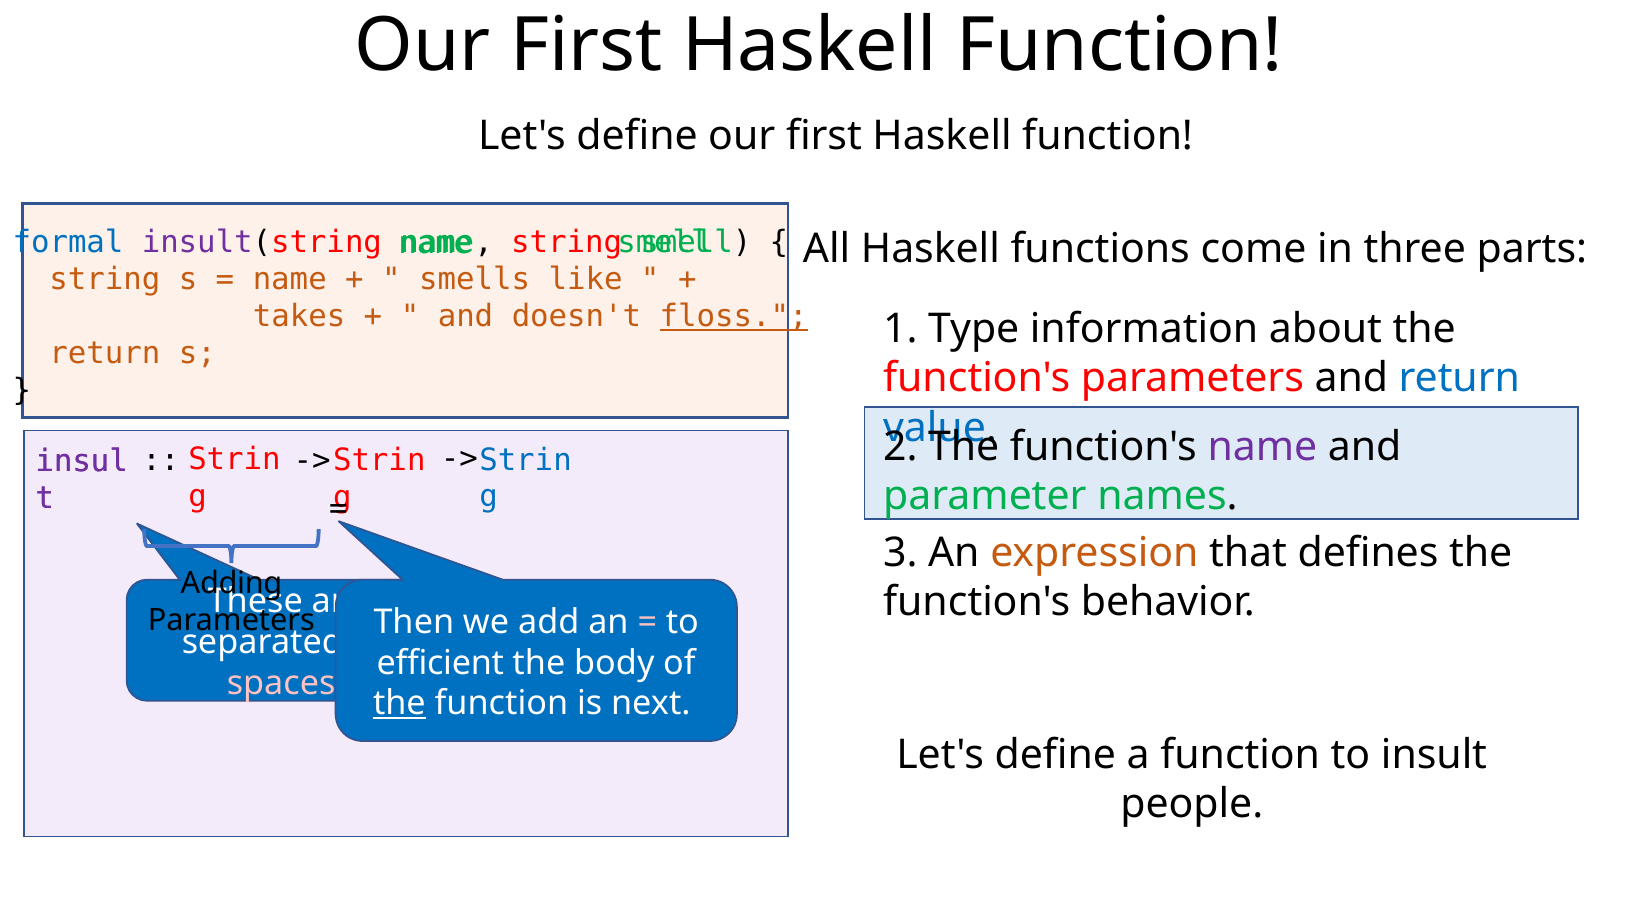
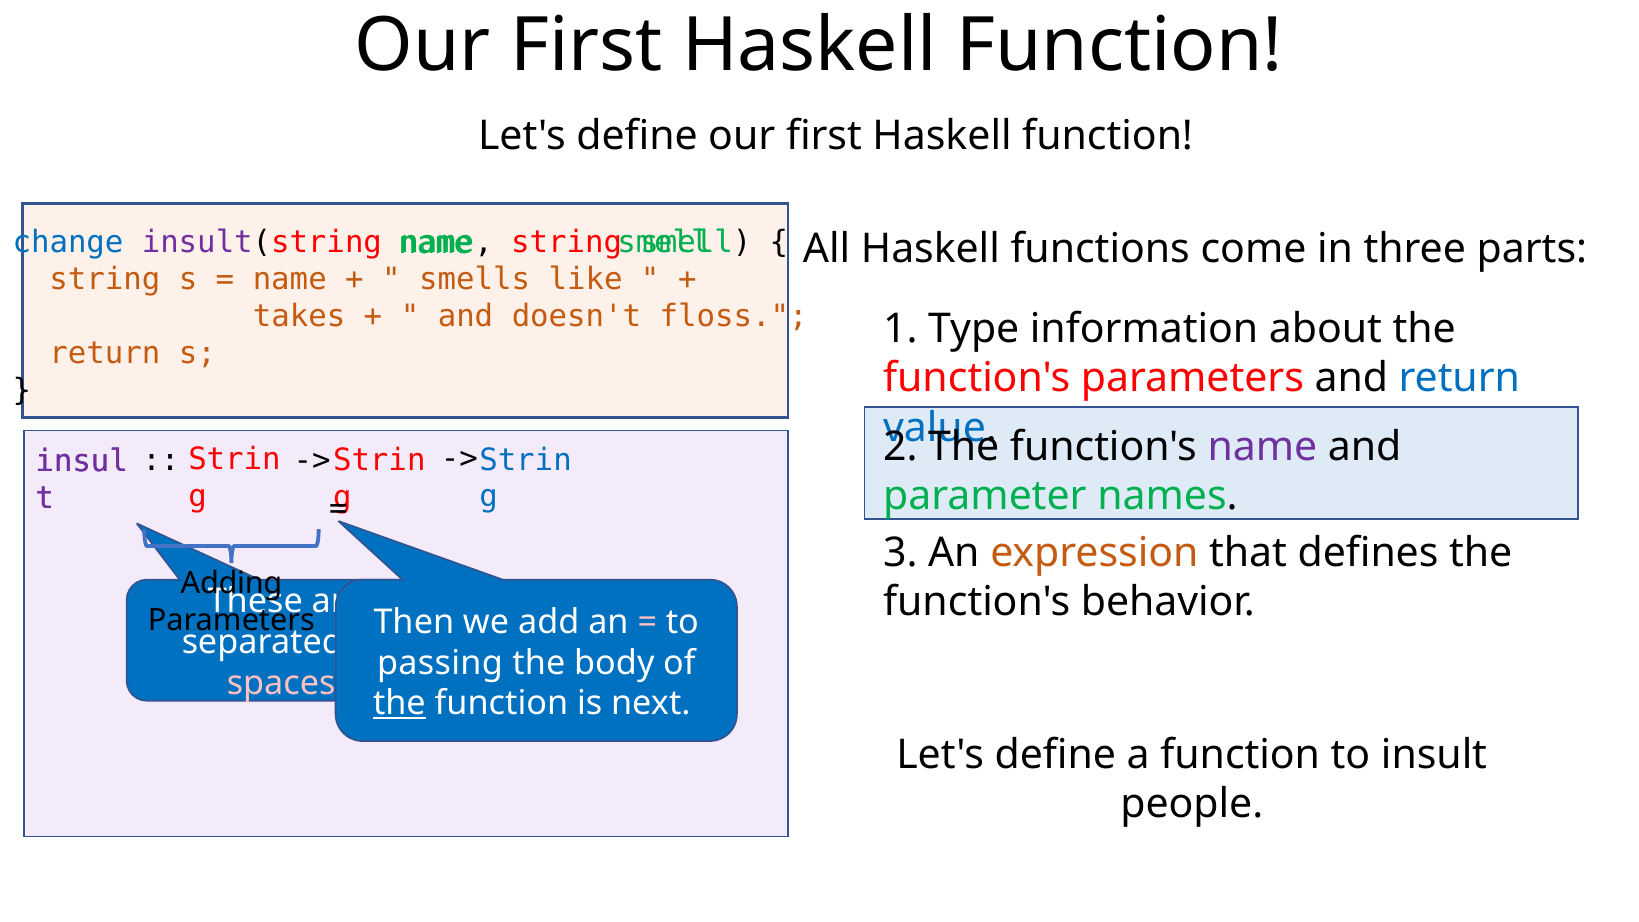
formal: formal -> change
floss underline: present -> none
efficient: efficient -> passing
